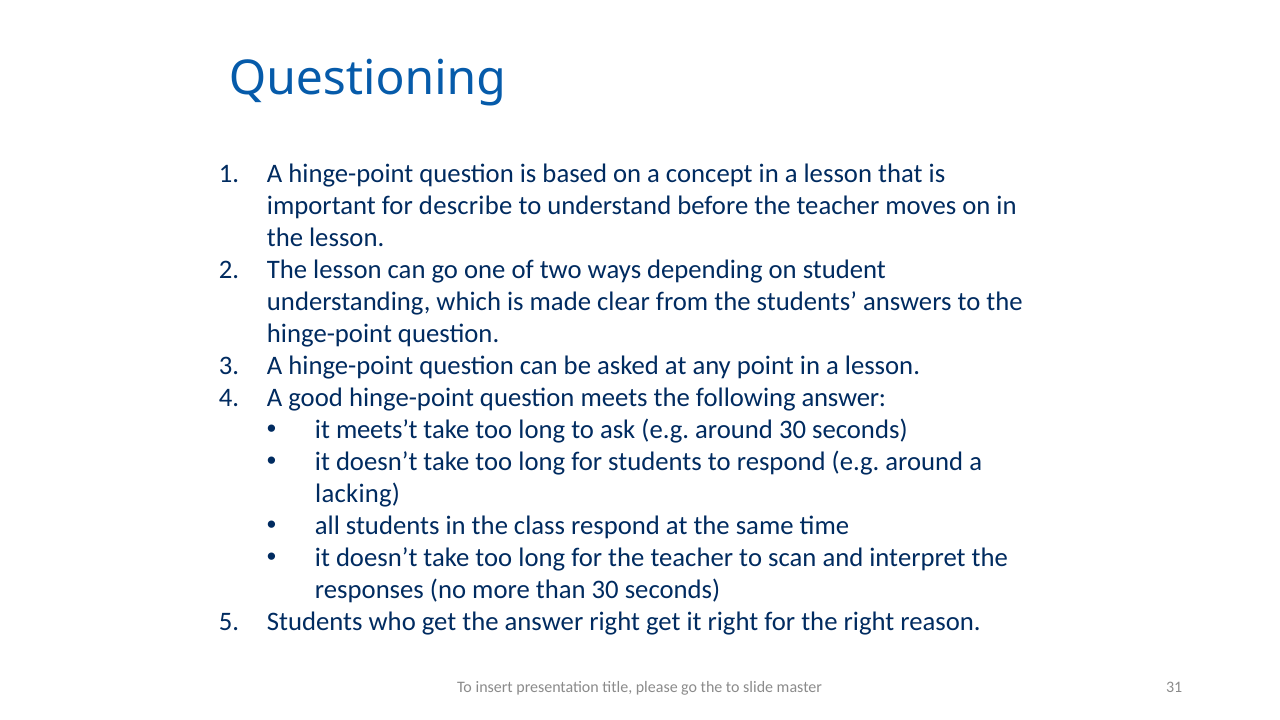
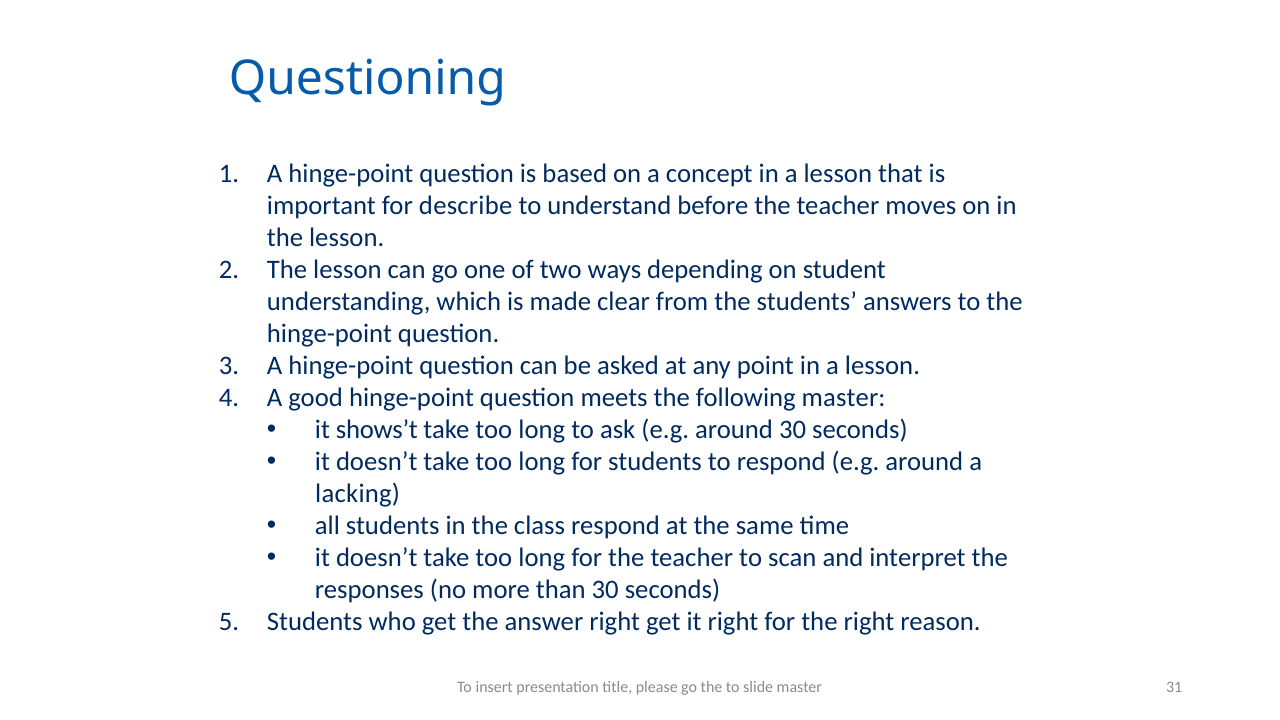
following answer: answer -> master
meets’t: meets’t -> shows’t
